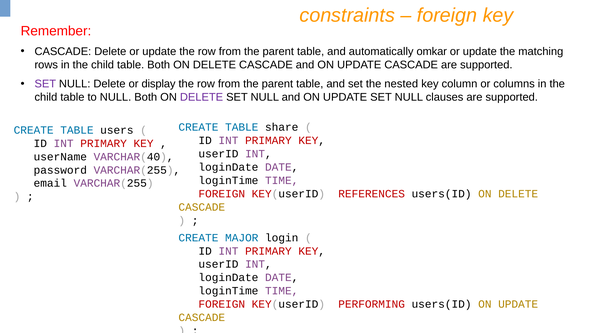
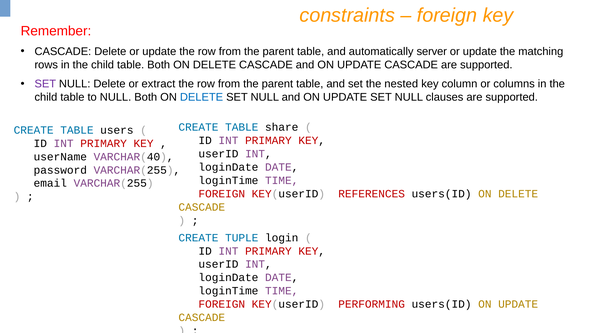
omkar: omkar -> server
display: display -> extract
DELETE at (202, 97) colour: purple -> blue
MAJOR: MAJOR -> TUPLE
